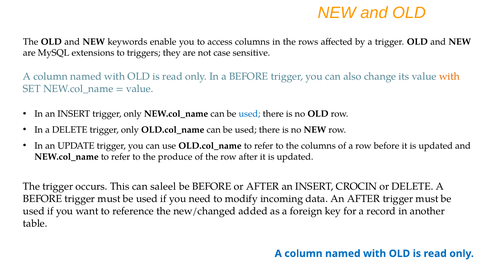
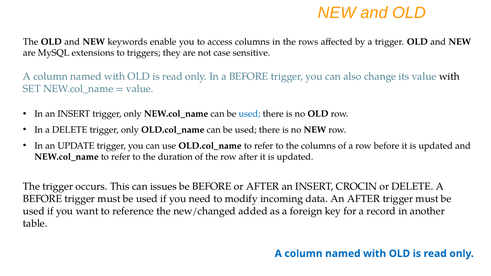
with at (449, 77) colour: orange -> black
produce: produce -> duration
saleel: saleel -> issues
